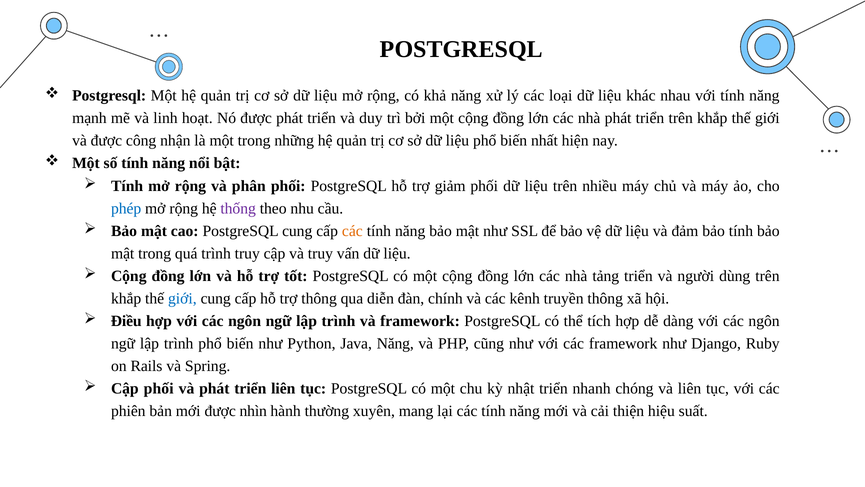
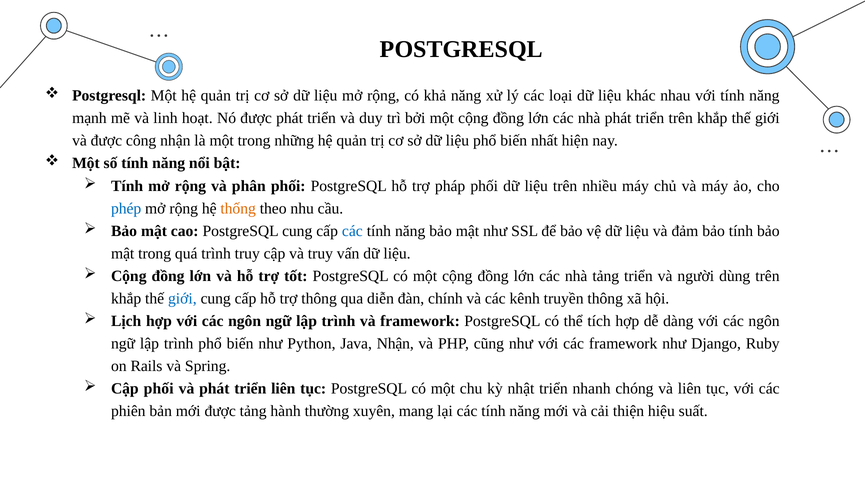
giảm: giảm -> pháp
thống colour: purple -> orange
các at (352, 231) colour: orange -> blue
Điều: Điều -> Lịch
Java Năng: Năng -> Nhận
được nhìn: nhìn -> tảng
